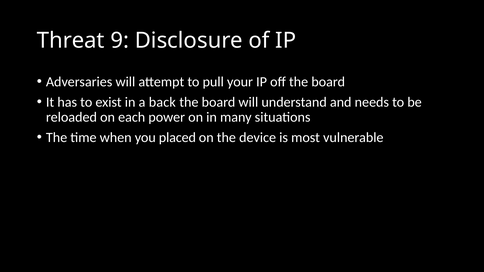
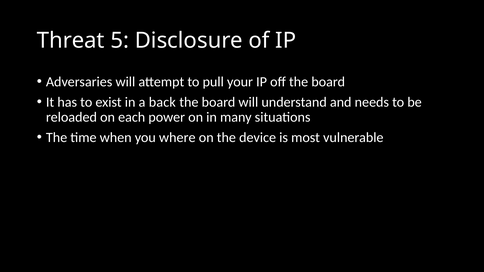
9: 9 -> 5
placed: placed -> where
